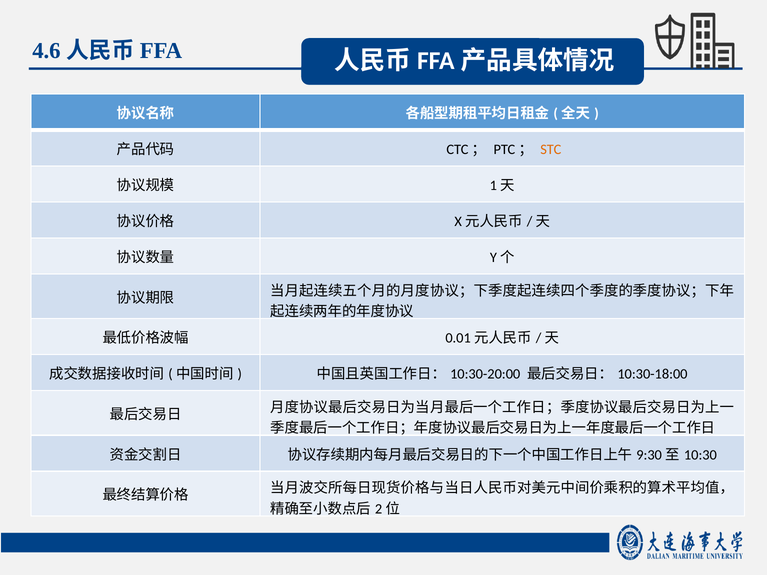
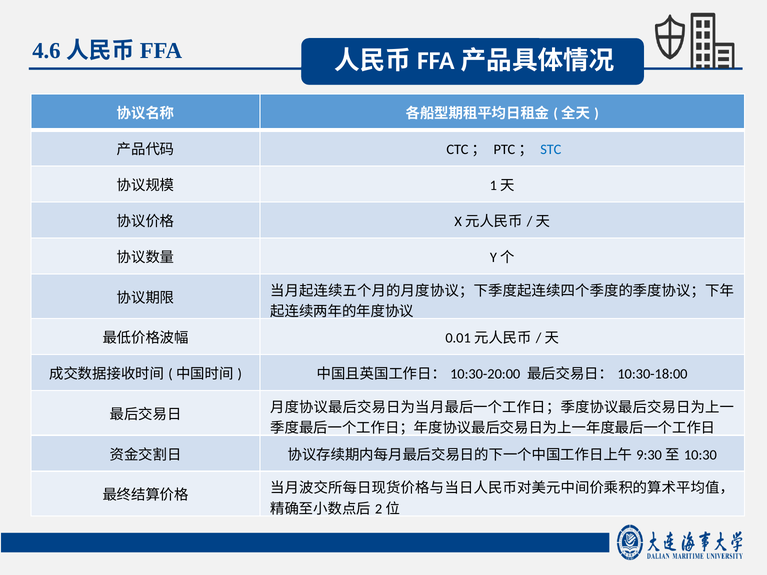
STC colour: orange -> blue
